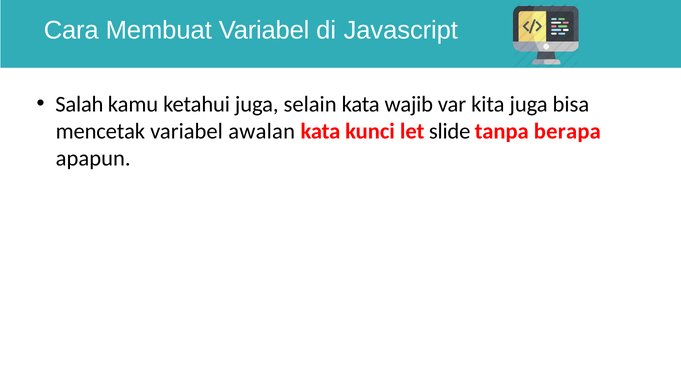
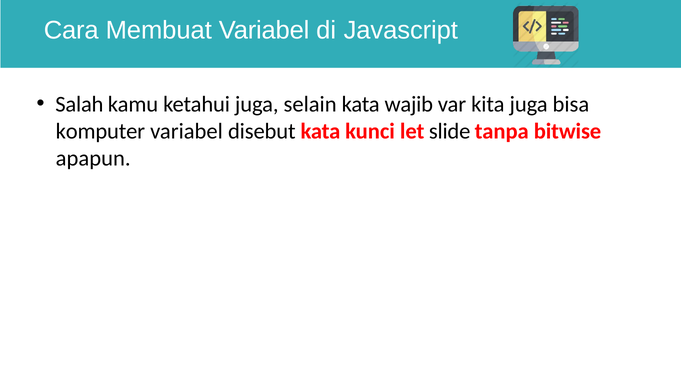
mencetak: mencetak -> komputer
awalan: awalan -> disebut
berapa: berapa -> bitwise
